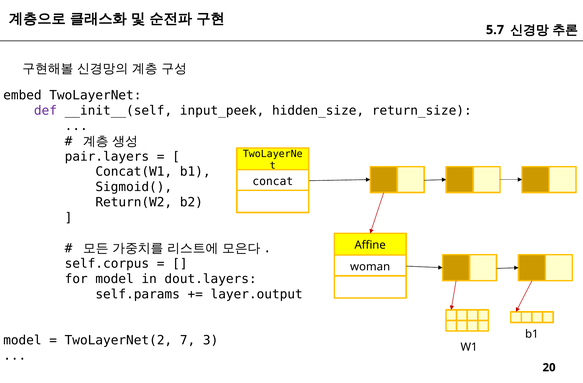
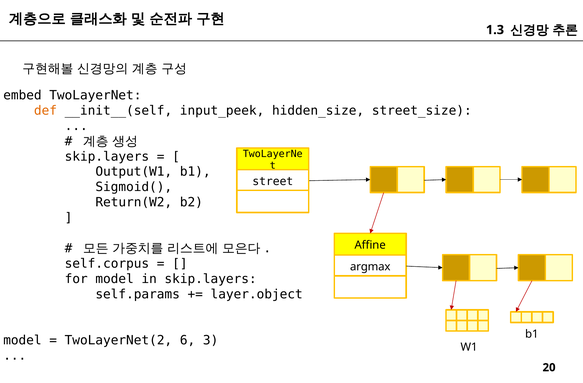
5.7: 5.7 -> 1.3
def colour: purple -> orange
return_size: return_size -> street_size
pair.layers at (107, 156): pair.layers -> skip.layers
Concat(W1: Concat(W1 -> Output(W1
concat: concat -> street
woman: woman -> argmax
in dout.layers: dout.layers -> skip.layers
layer.output: layer.output -> layer.object
7: 7 -> 6
